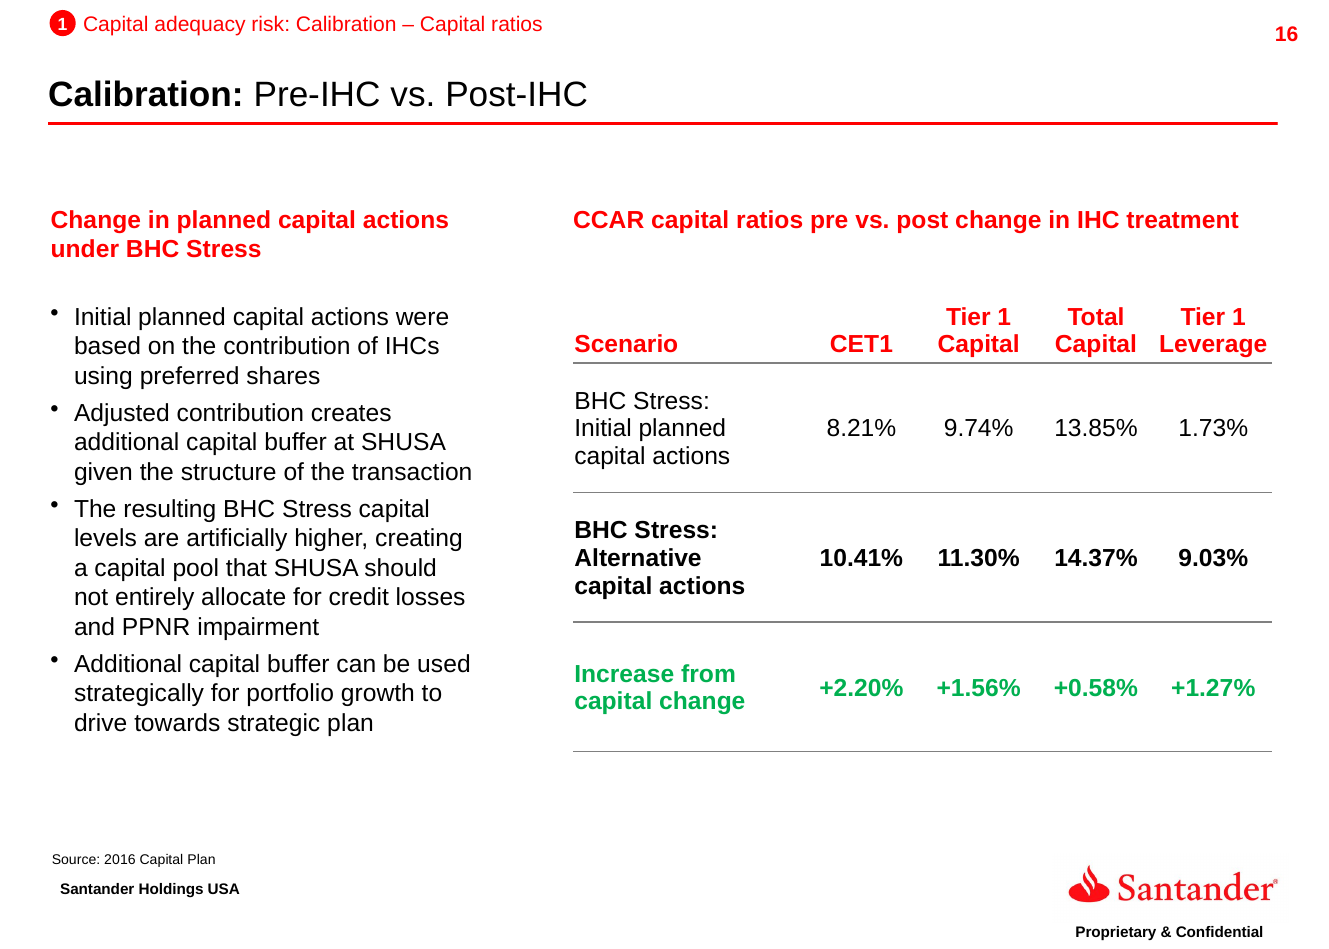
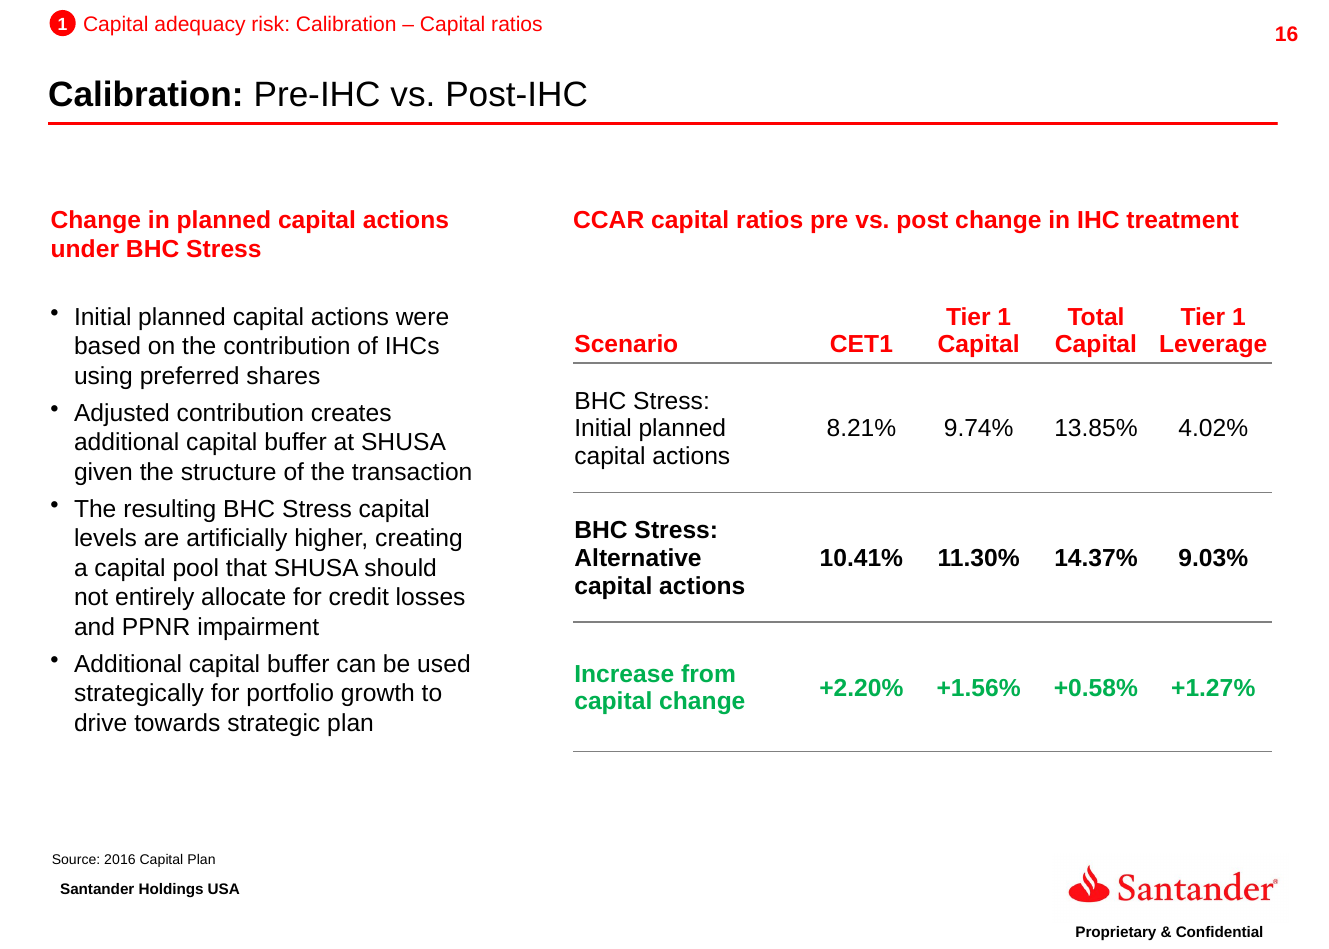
1.73%: 1.73% -> 4.02%
